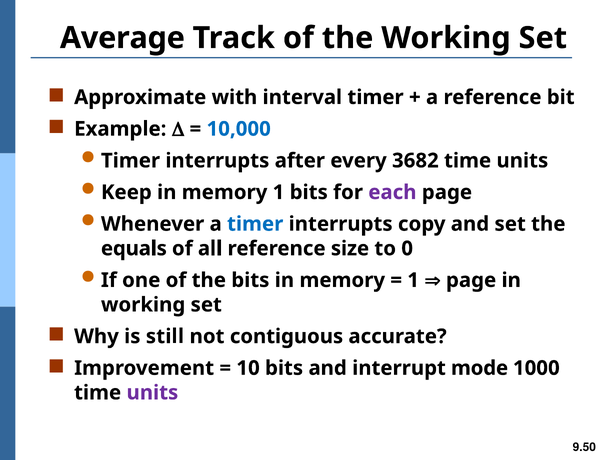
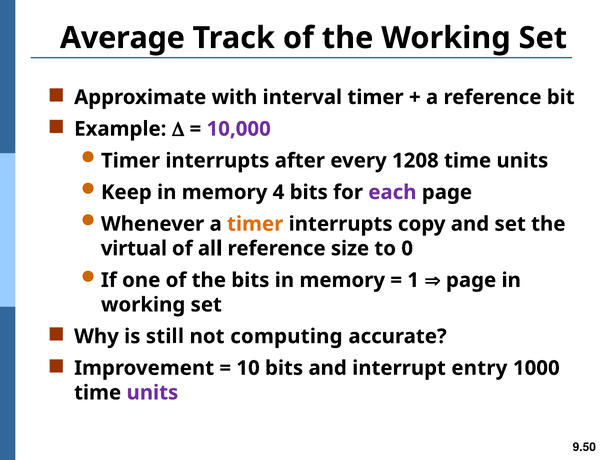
10,000 colour: blue -> purple
3682: 3682 -> 1208
memory 1: 1 -> 4
timer at (255, 224) colour: blue -> orange
equals: equals -> virtual
contiguous: contiguous -> computing
mode: mode -> entry
